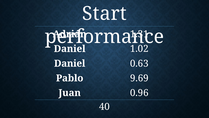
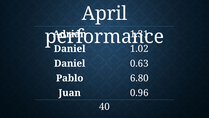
Start: Start -> April
9.69: 9.69 -> 6.80
